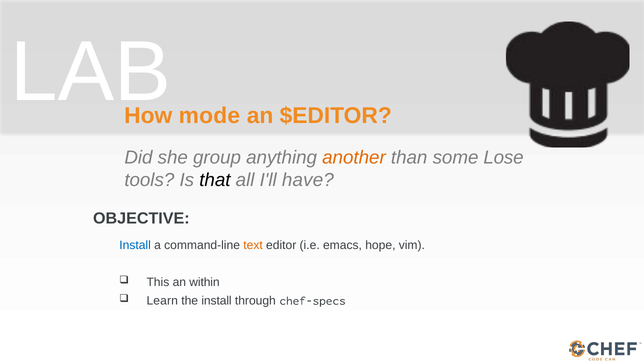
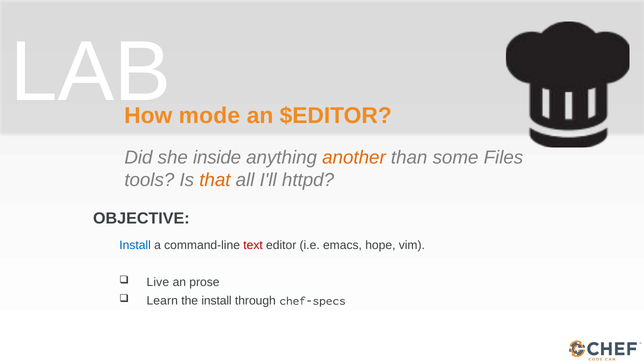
group: group -> inside
Lose: Lose -> Files
that colour: black -> orange
have: have -> httpd
text colour: orange -> red
This: This -> Live
within: within -> prose
